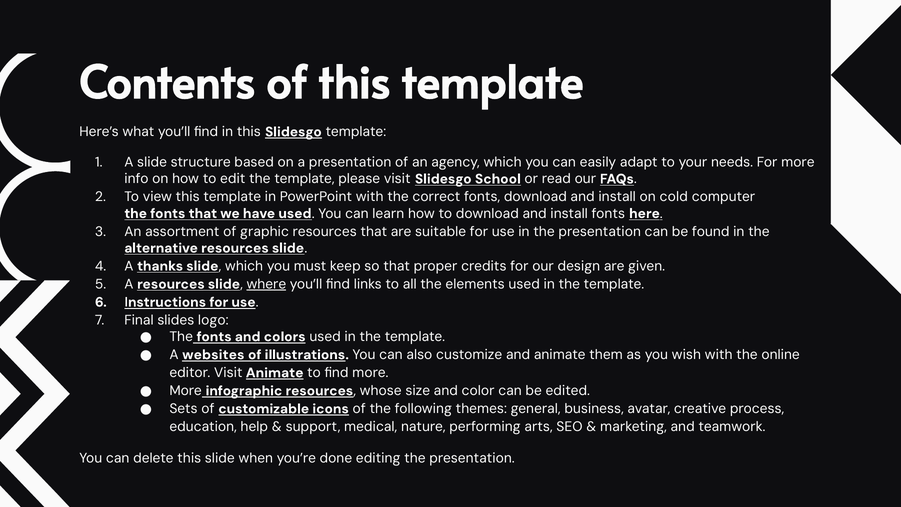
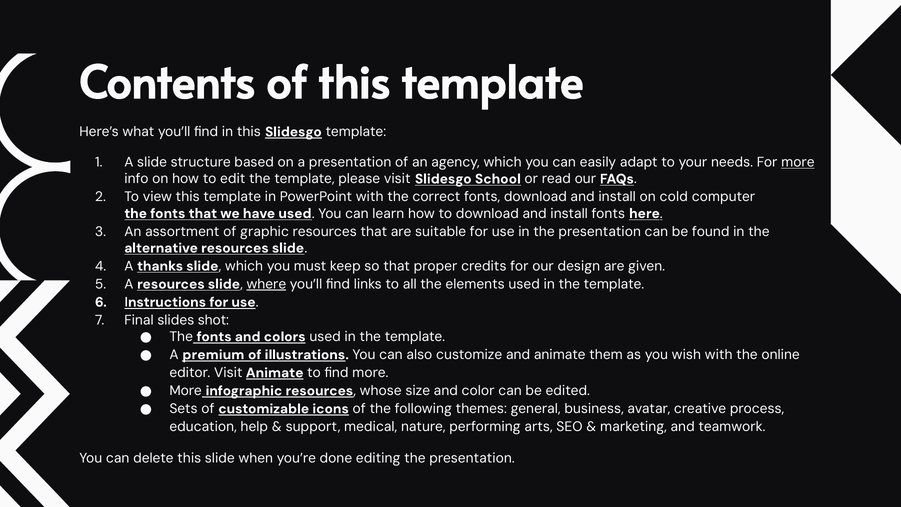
more at (798, 162) underline: none -> present
logo: logo -> shot
websites: websites -> premium
